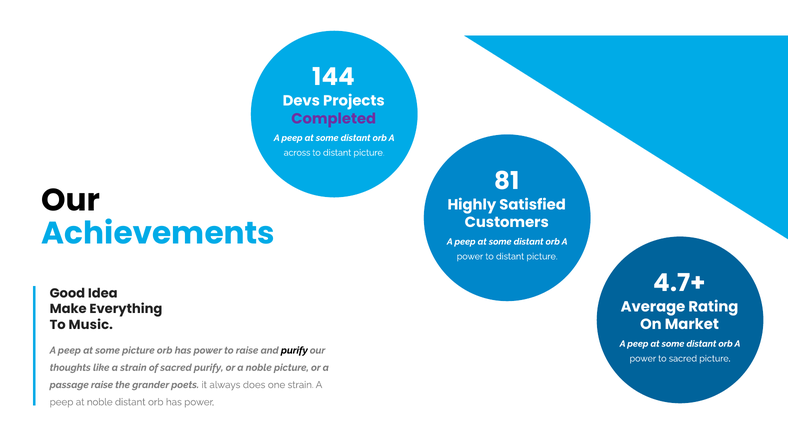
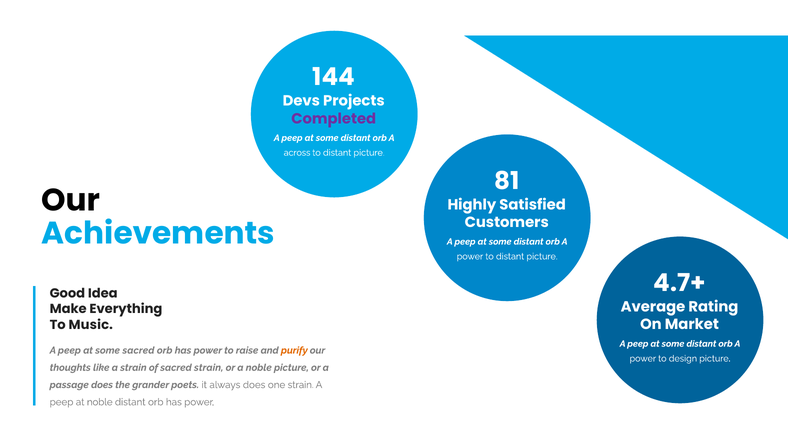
some picture: picture -> sacred
purify at (294, 351) colour: black -> orange
to sacred: sacred -> design
sacred purify: purify -> strain
passage raise: raise -> does
